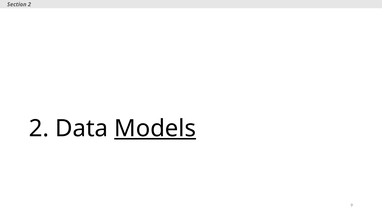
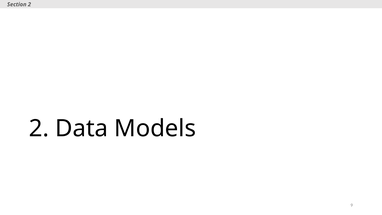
Models underline: present -> none
